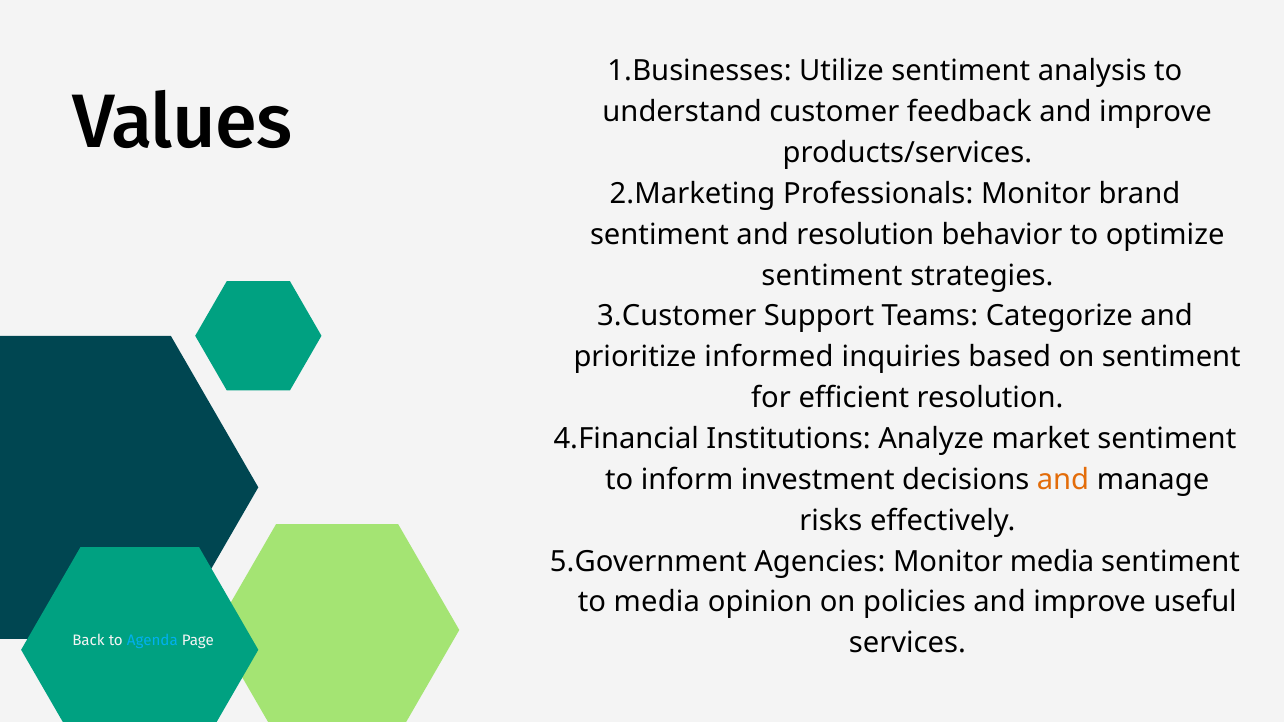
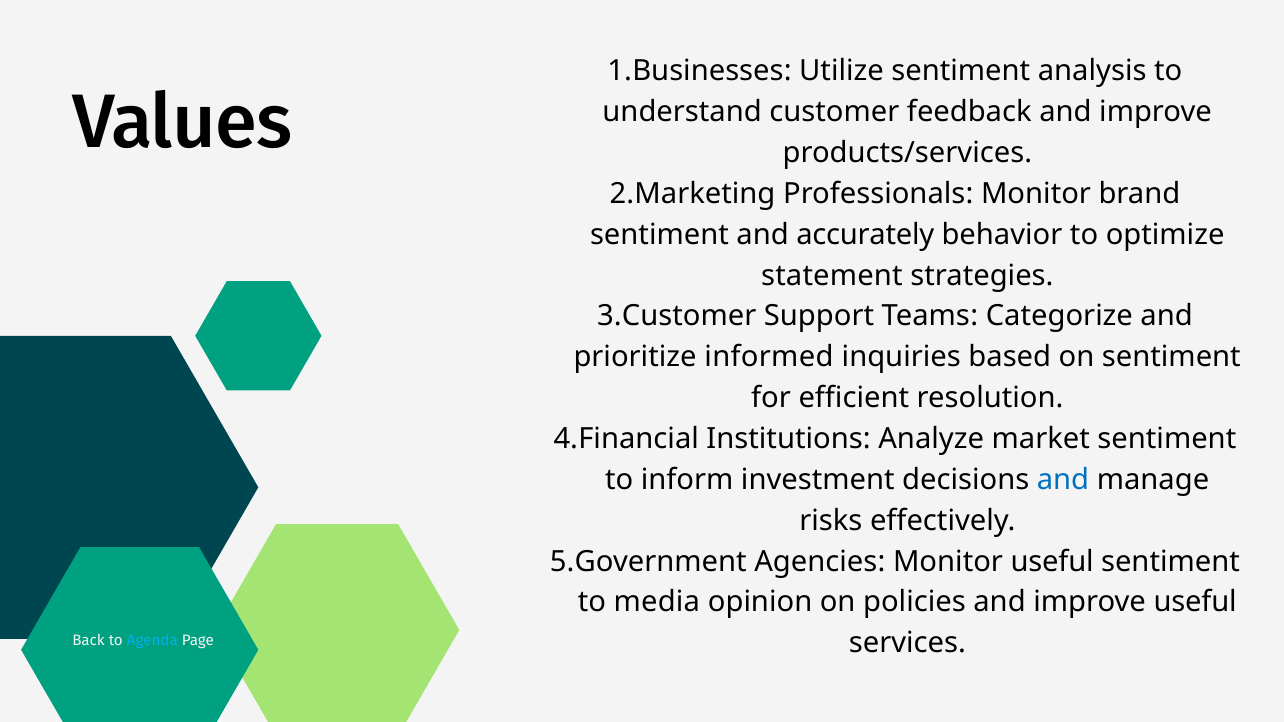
and resolution: resolution -> accurately
sentiment at (832, 276): sentiment -> statement
and at (1063, 480) colour: orange -> blue
Monitor media: media -> useful
